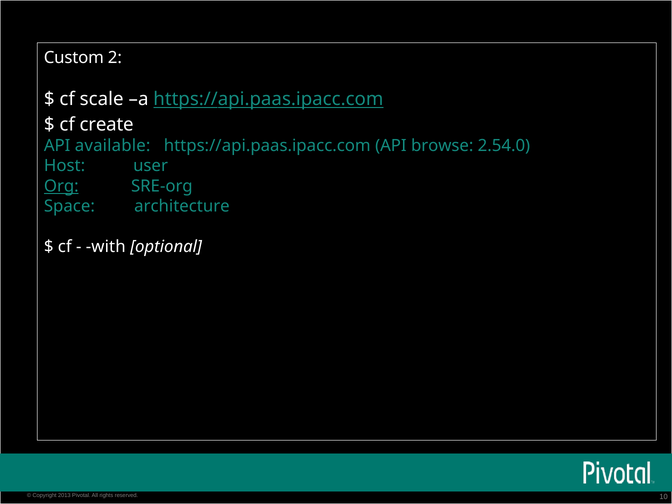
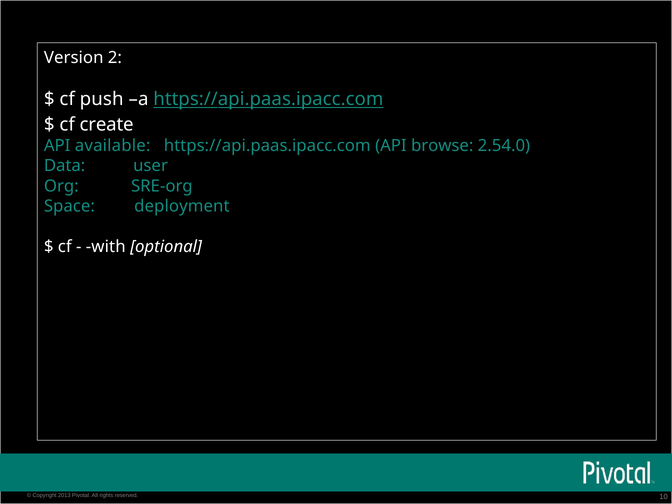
Custom: Custom -> Version
scale: scale -> push
Host: Host -> Data
Org underline: present -> none
architecture: architecture -> deployment
